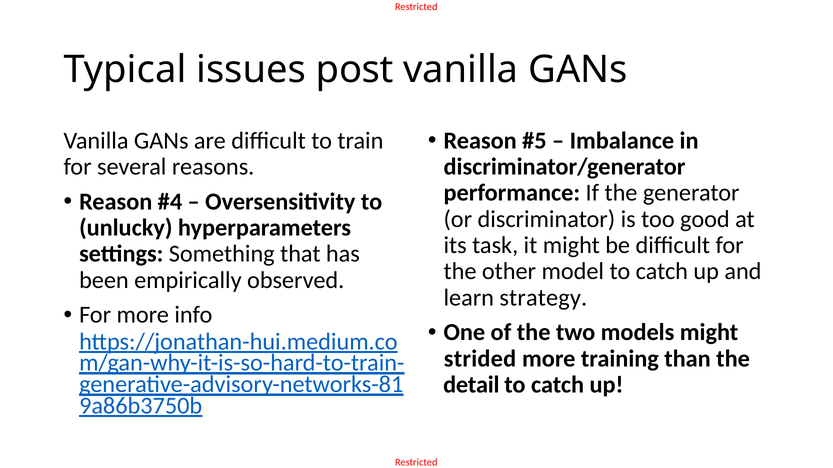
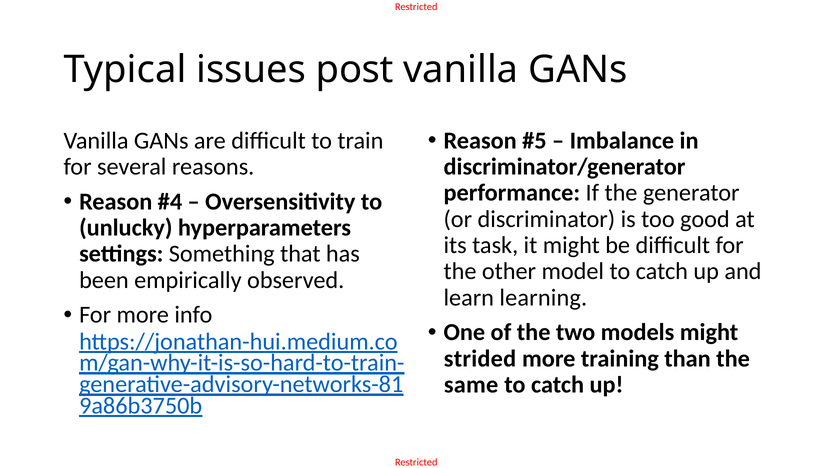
strategy: strategy -> learning
detail: detail -> same
